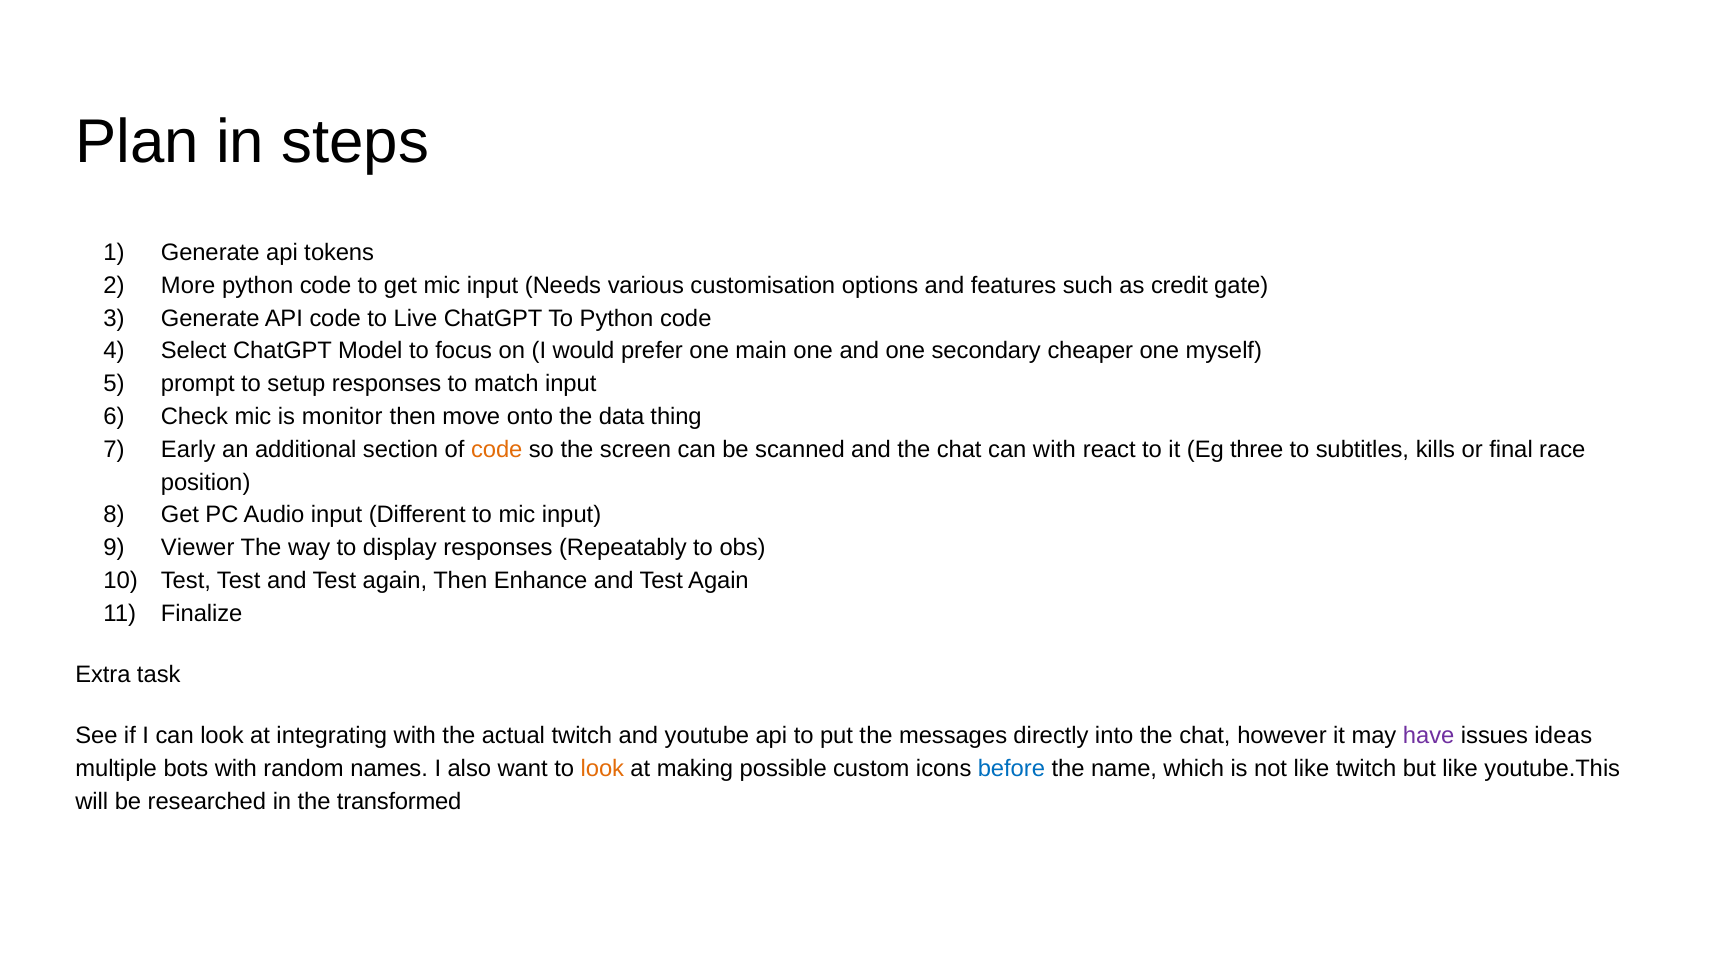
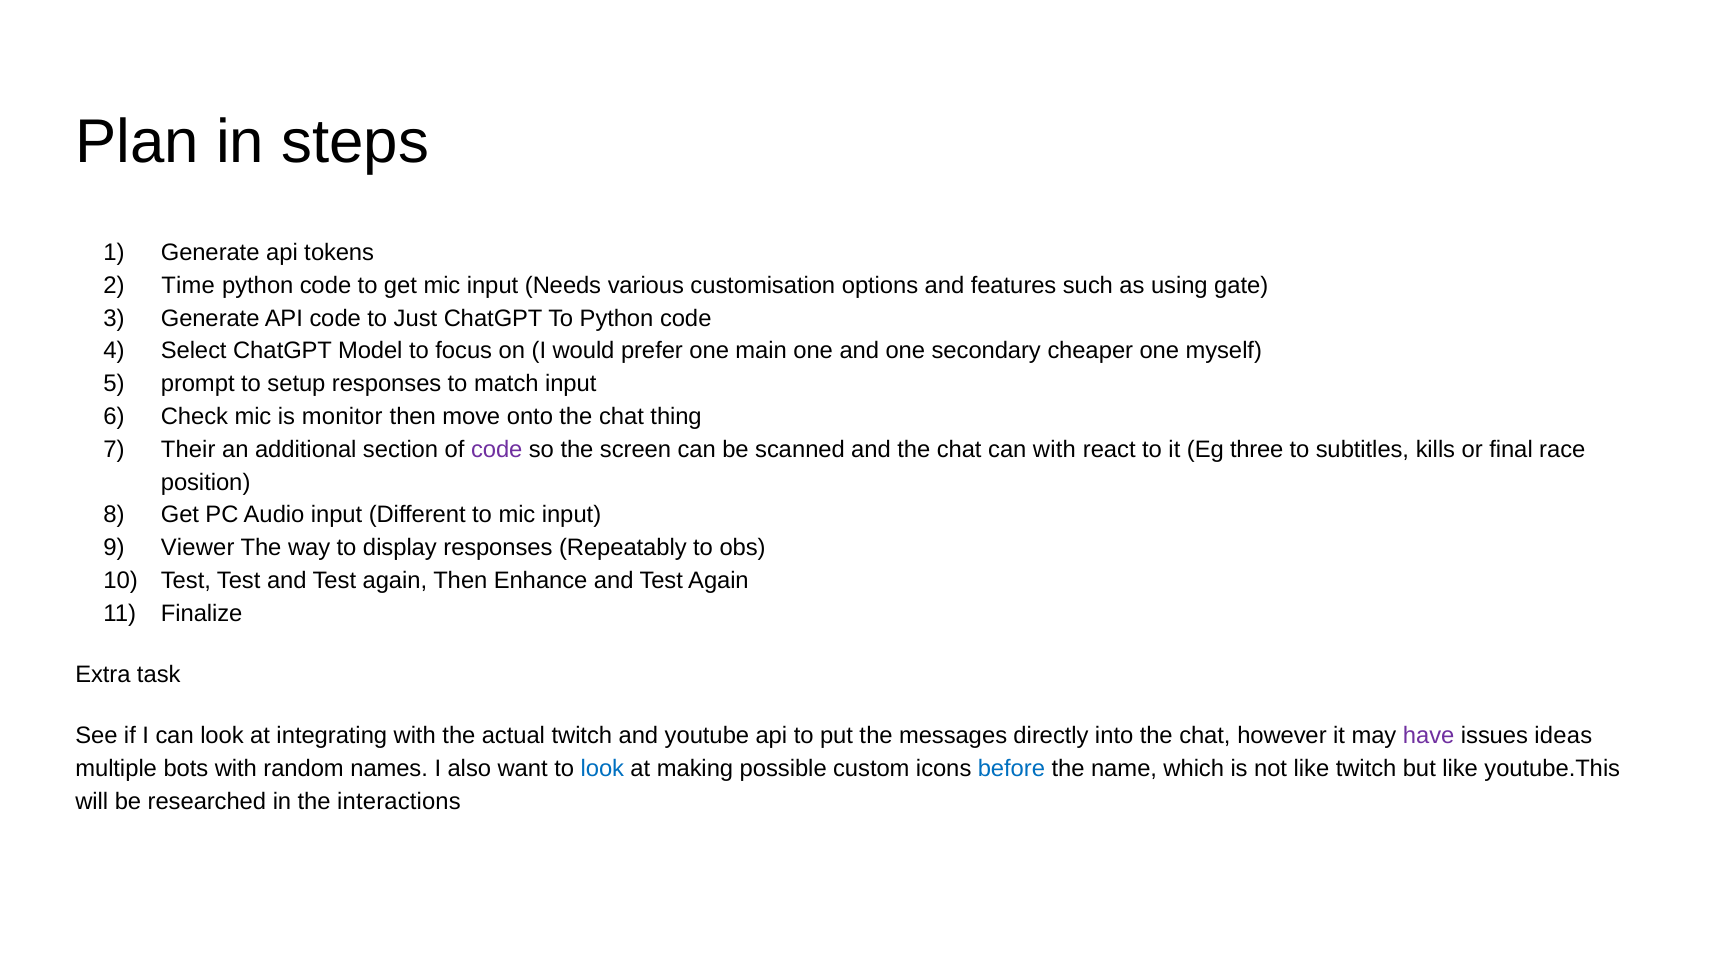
More: More -> Time
credit: credit -> using
Live: Live -> Just
onto the data: data -> chat
Early: Early -> Their
code at (497, 450) colour: orange -> purple
look at (602, 769) colour: orange -> blue
transformed: transformed -> interactions
